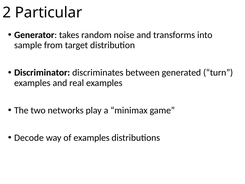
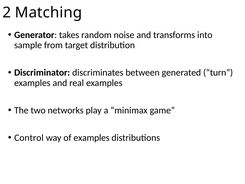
Particular: Particular -> Matching
Decode: Decode -> Control
